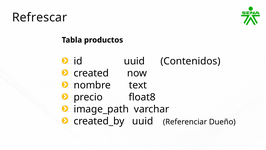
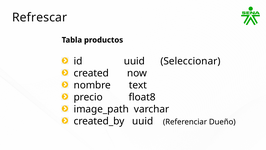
Contenidos: Contenidos -> Seleccionar
